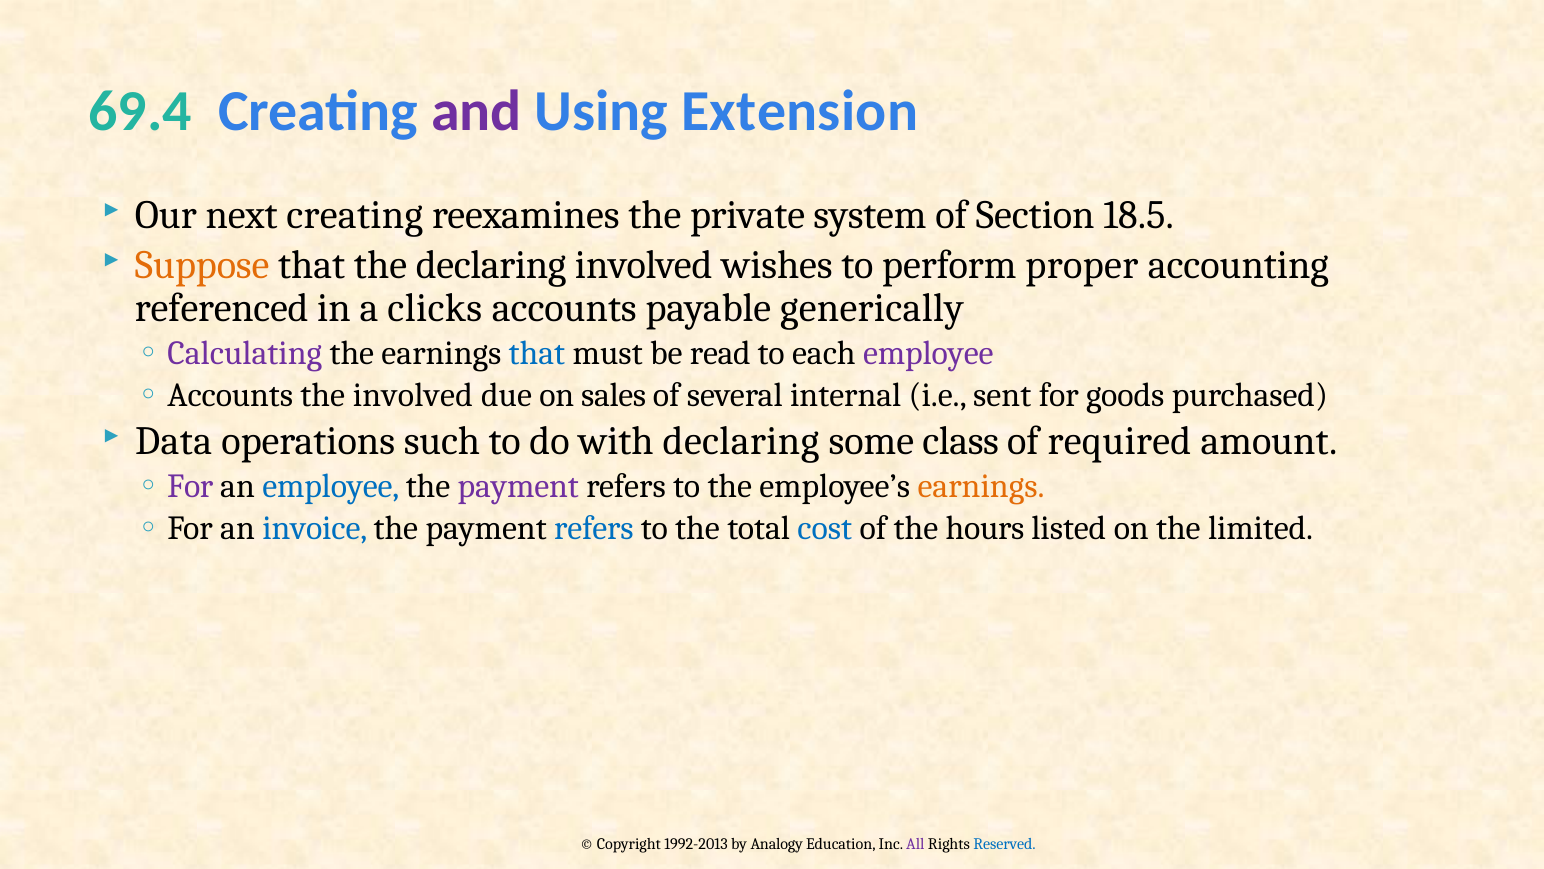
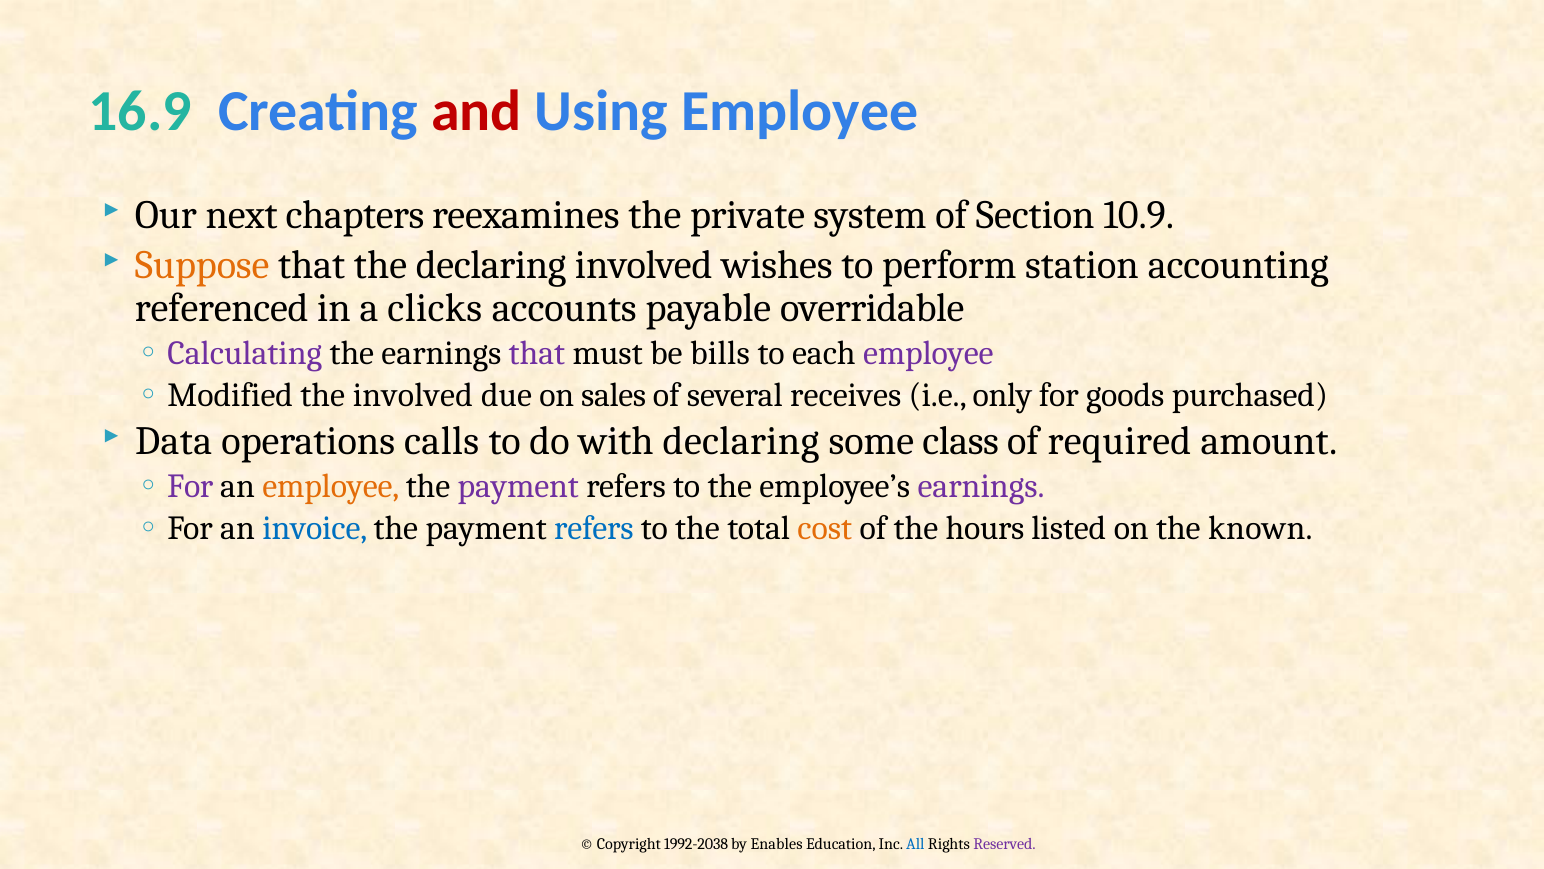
69.4: 69.4 -> 16.9
and colour: purple -> red
Using Extension: Extension -> Employee
next creating: creating -> chapters
18.5: 18.5 -> 10.9
proper: proper -> station
generically: generically -> overridable
that at (537, 353) colour: blue -> purple
read: read -> bills
Accounts at (230, 395): Accounts -> Modified
internal: internal -> receives
sent: sent -> only
such: such -> calls
employee at (331, 487) colour: blue -> orange
earnings at (981, 487) colour: orange -> purple
cost colour: blue -> orange
limited: limited -> known
1992-2013: 1992-2013 -> 1992-2038
Analogy: Analogy -> Enables
All colour: purple -> blue
Reserved colour: blue -> purple
